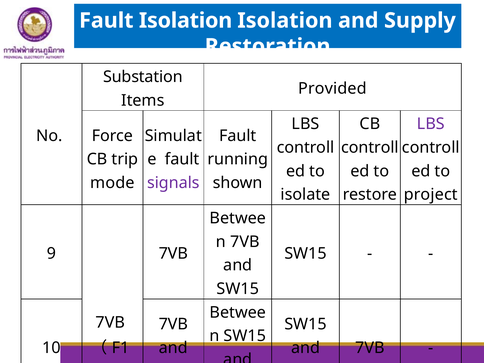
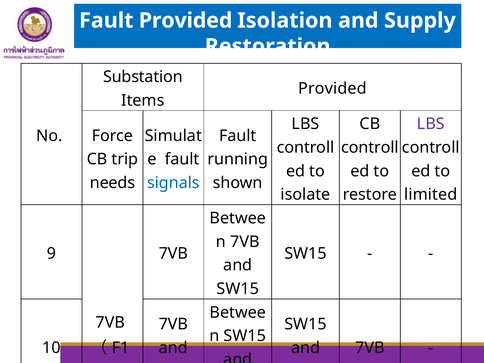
Fault Isolation: Isolation -> Provided
mode: mode -> needs
signals colour: purple -> blue
project: project -> limited
